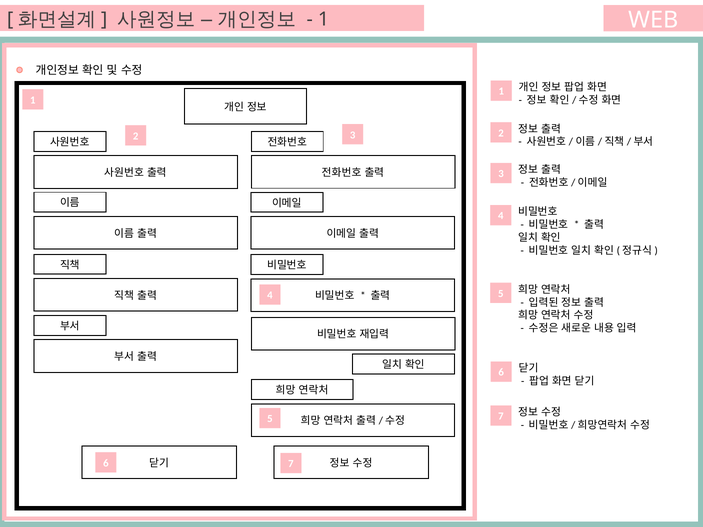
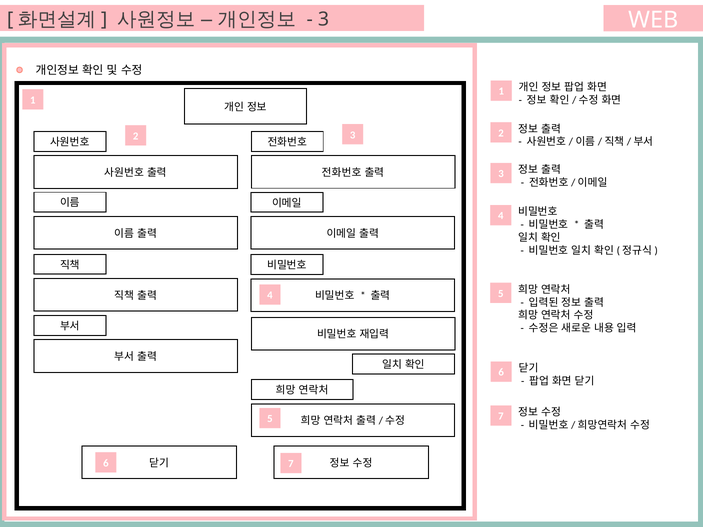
1 at (324, 19): 1 -> 3
